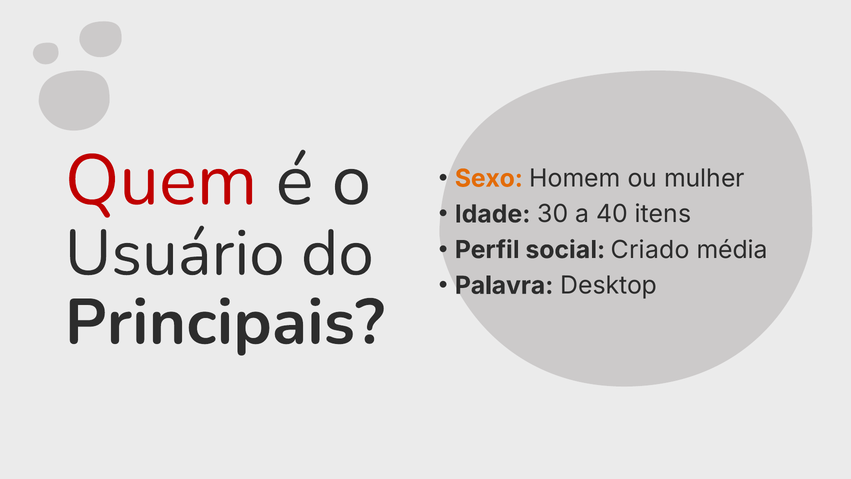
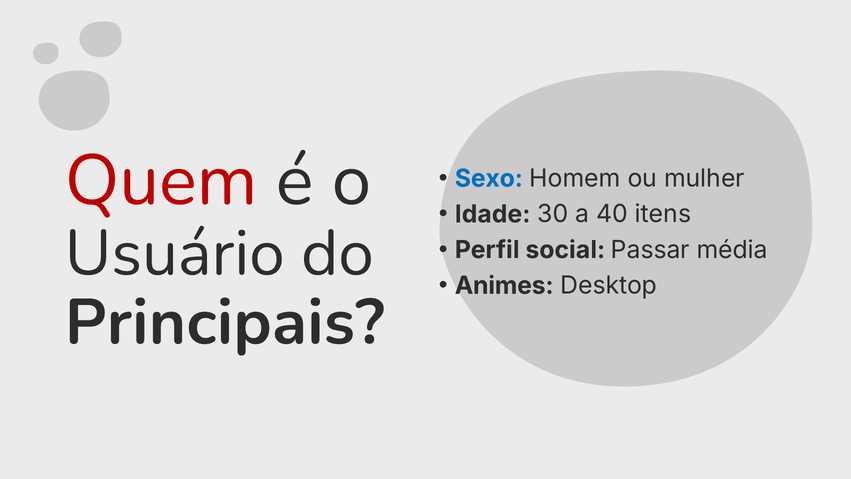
Sexo colour: orange -> blue
Criado: Criado -> Passar
Palavra: Palavra -> Animes
